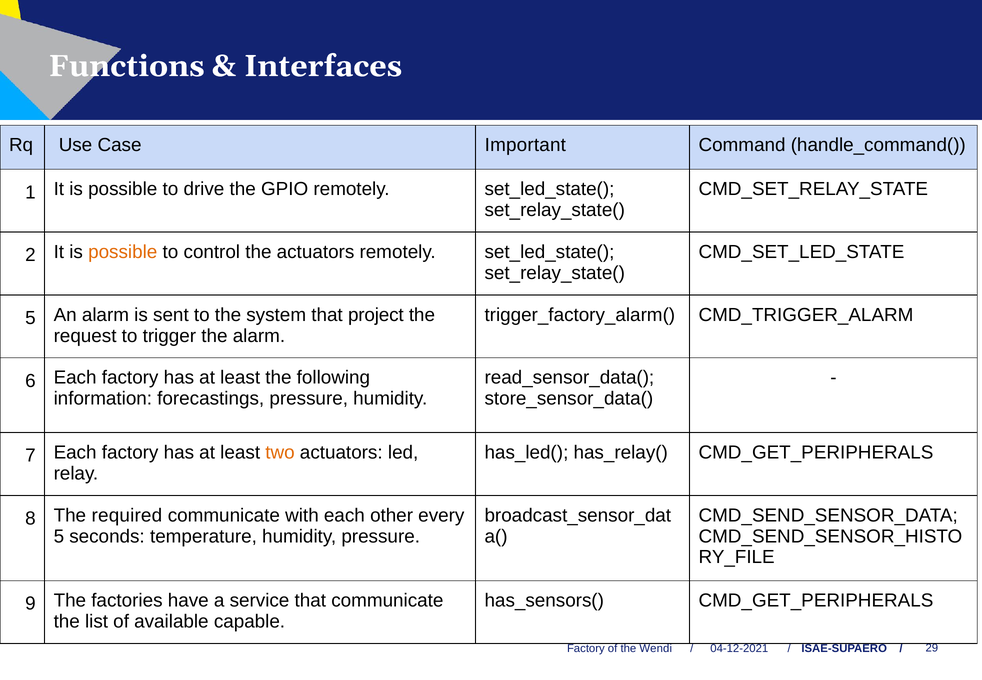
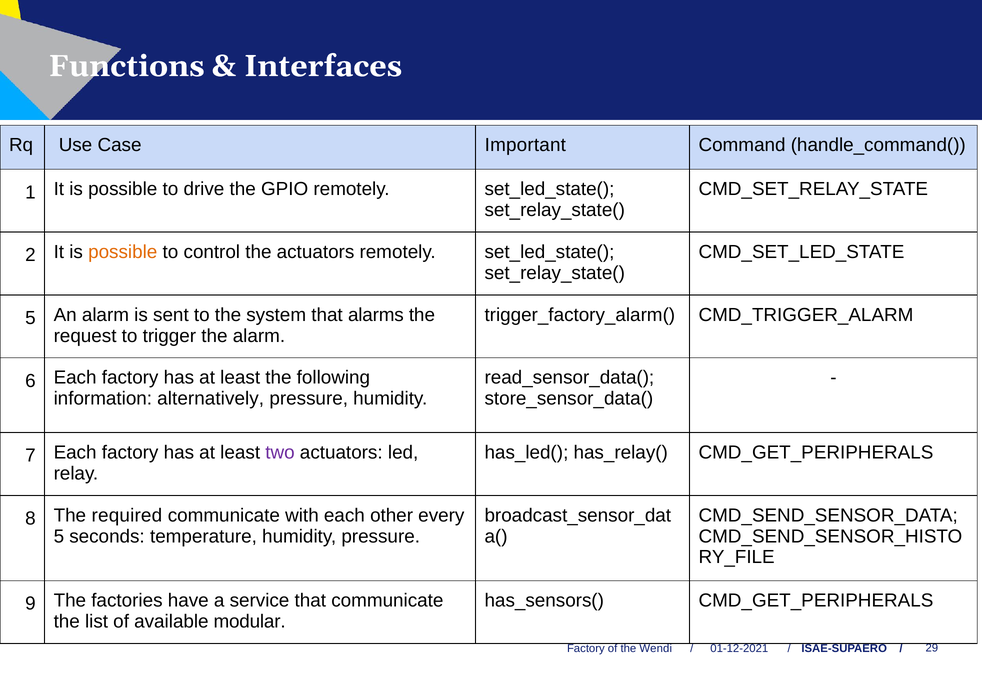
project: project -> alarms
forecastings: forecastings -> alternatively
two colour: orange -> purple
capable: capable -> modular
04-12-2021: 04-12-2021 -> 01-12-2021
